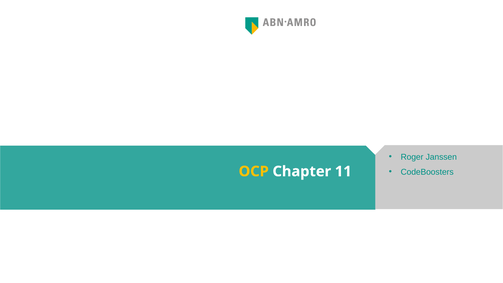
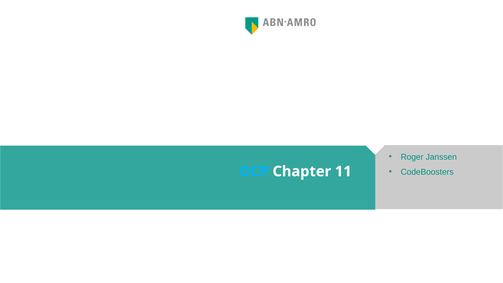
OCP colour: yellow -> light blue
